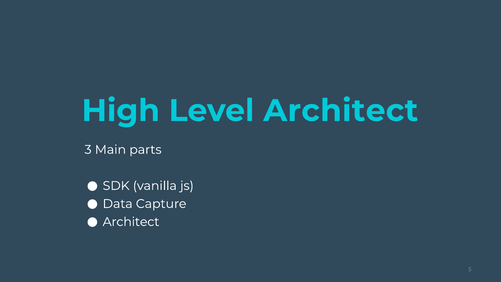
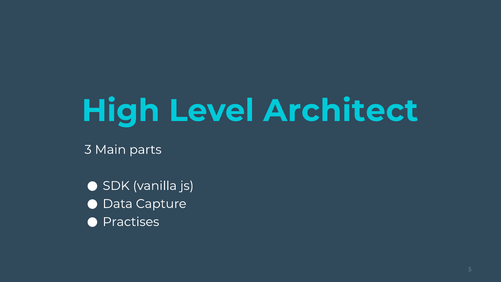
Architect at (131, 222): Architect -> Practises
